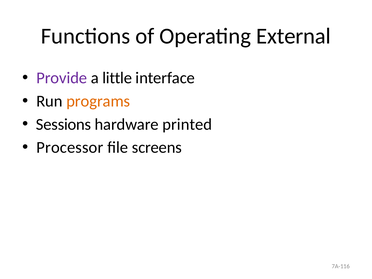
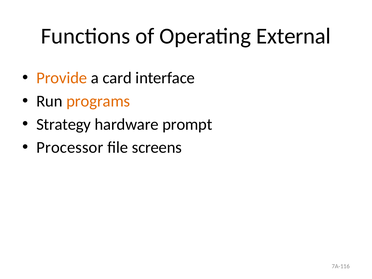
Provide colour: purple -> orange
little: little -> card
Sessions: Sessions -> Strategy
printed: printed -> prompt
